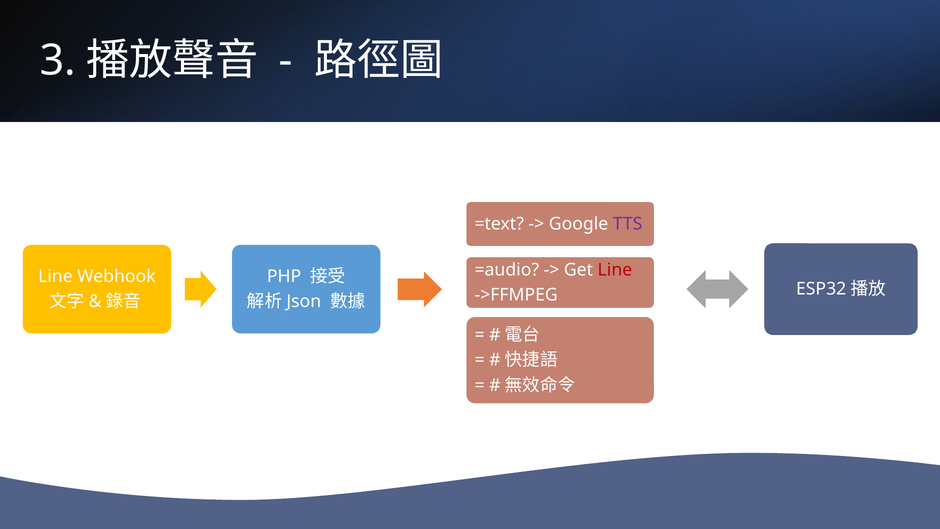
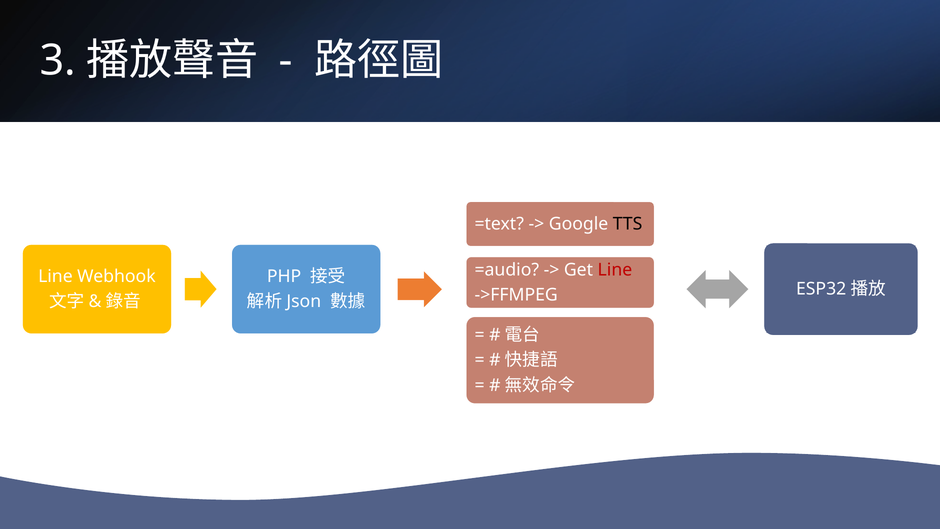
TTS colour: purple -> black
